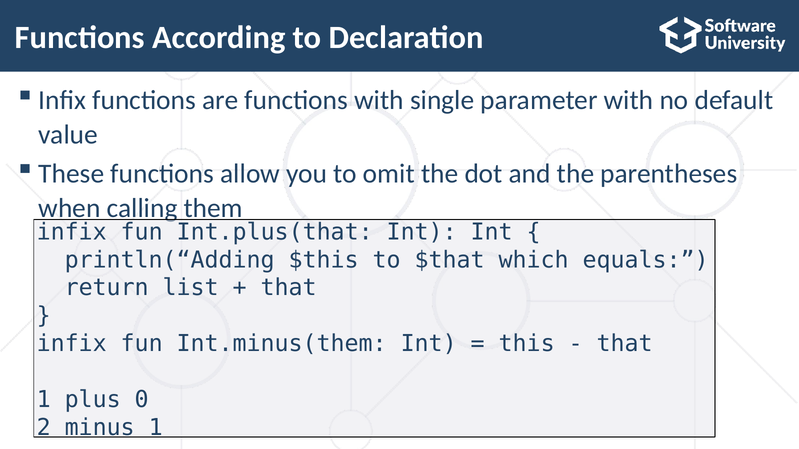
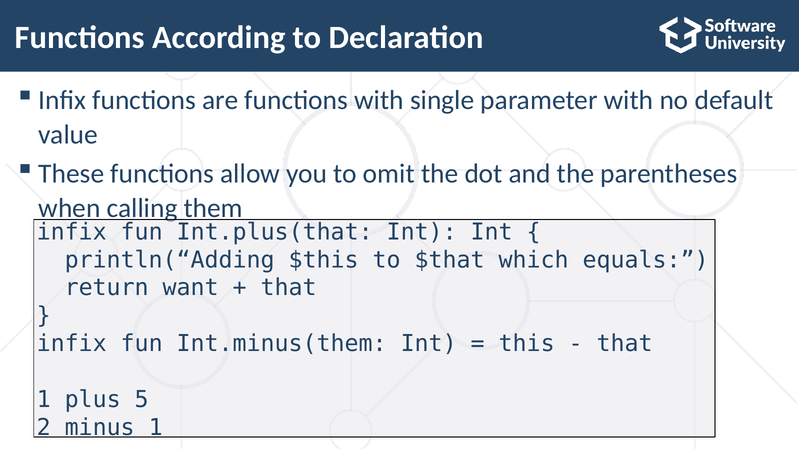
list: list -> want
0: 0 -> 5
